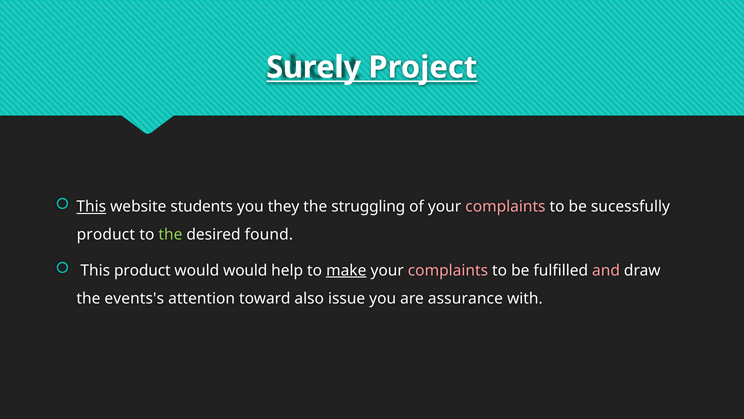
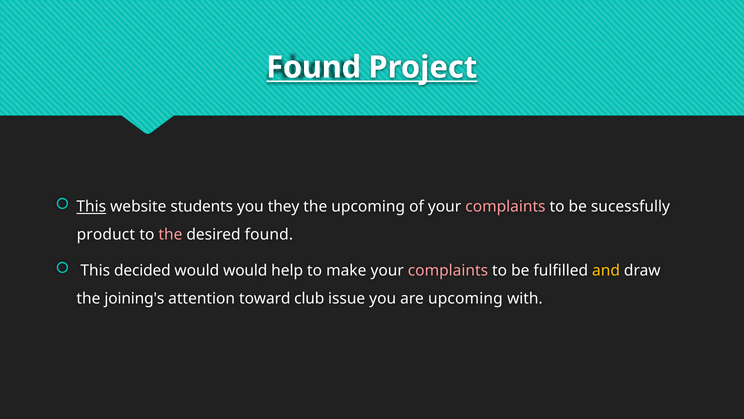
Surely at (314, 67): Surely -> Found
the struggling: struggling -> upcoming
the at (170, 234) colour: light green -> pink
This product: product -> decided
make underline: present -> none
and colour: pink -> yellow
events's: events's -> joining's
also: also -> club
are assurance: assurance -> upcoming
